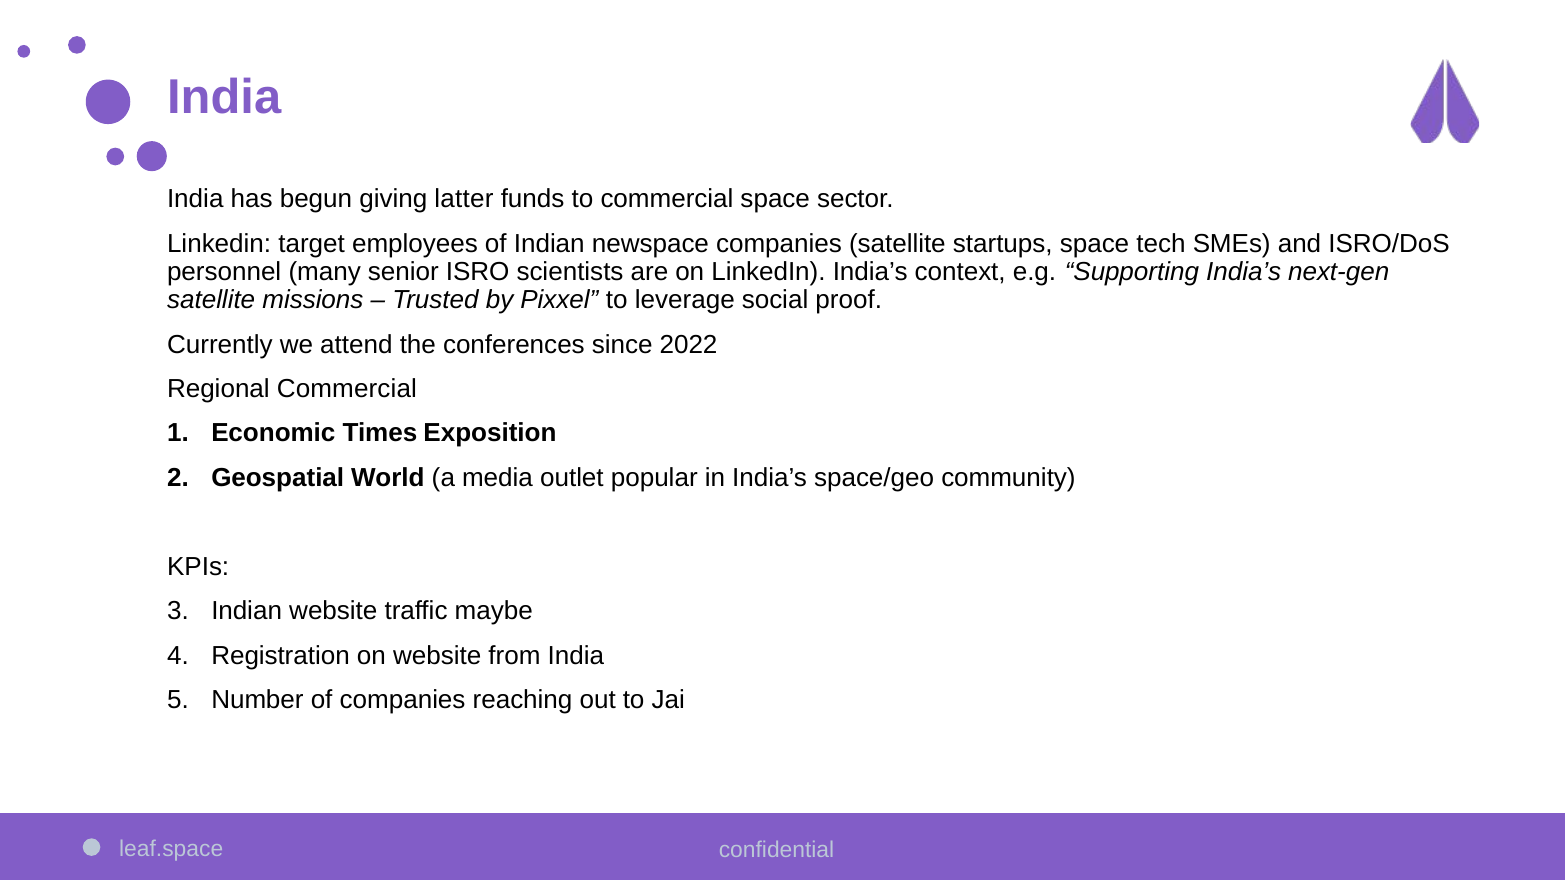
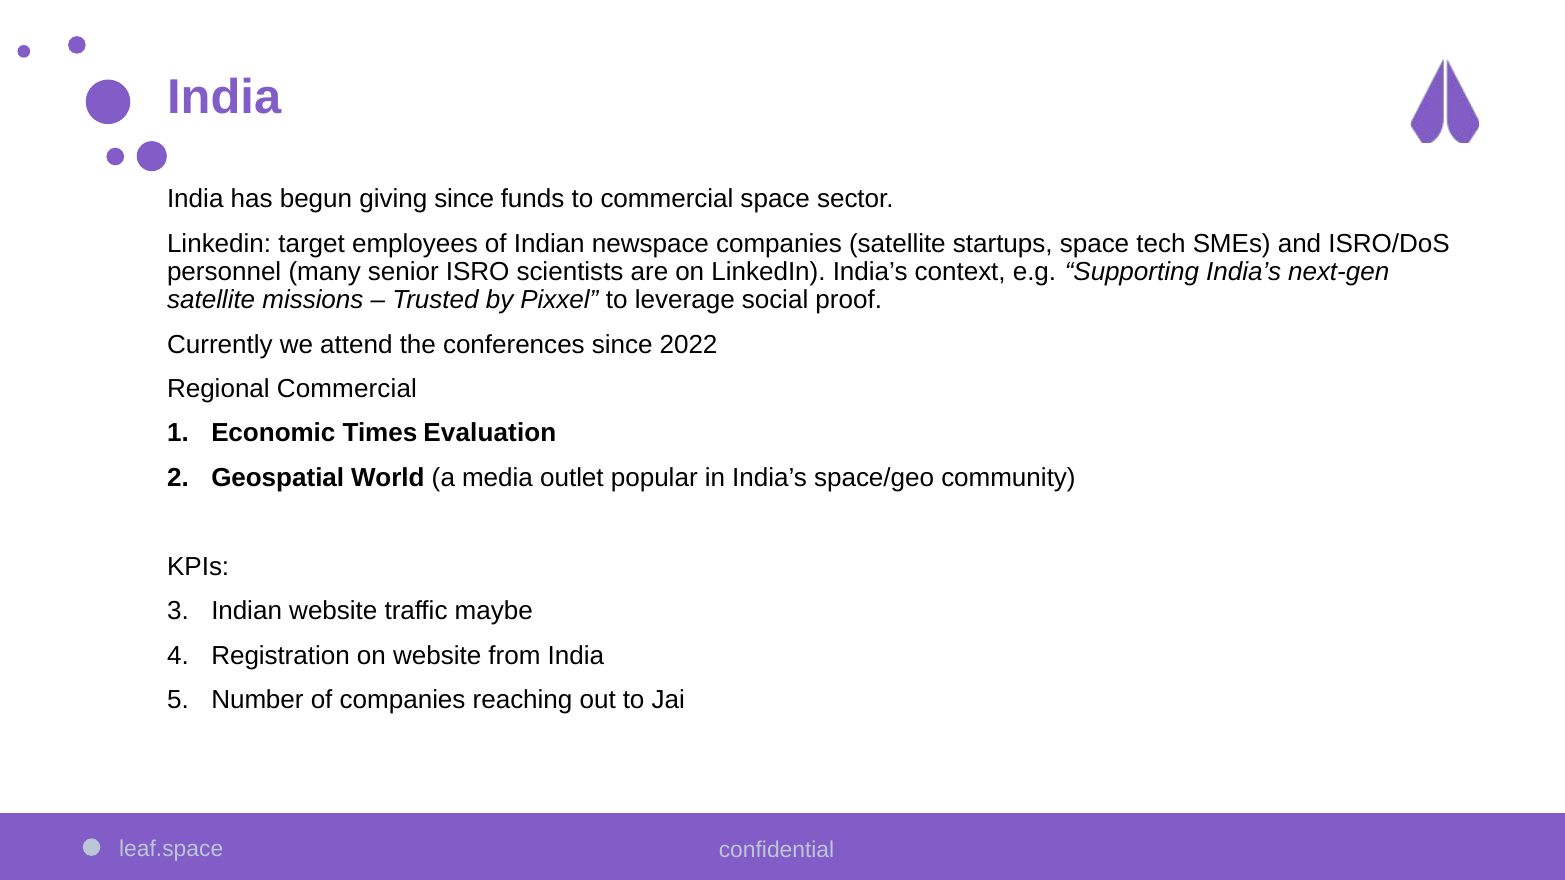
giving latter: latter -> since
Exposition: Exposition -> Evaluation
